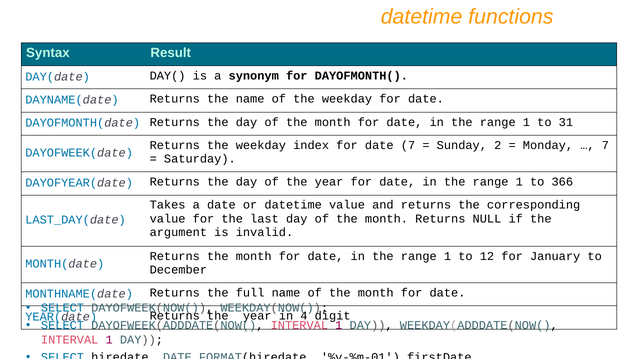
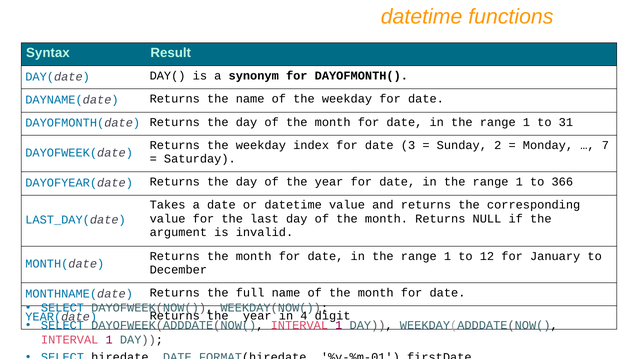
date 7: 7 -> 3
